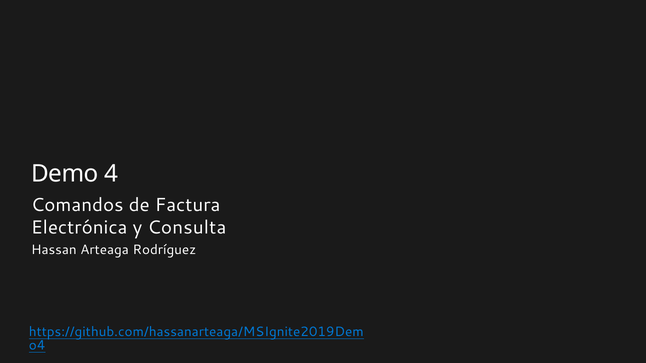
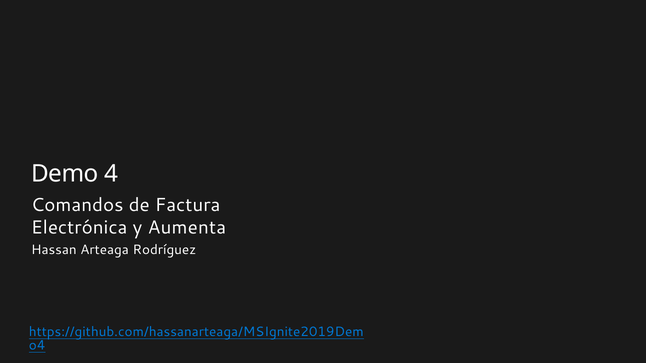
Consulta: Consulta -> Aumenta
